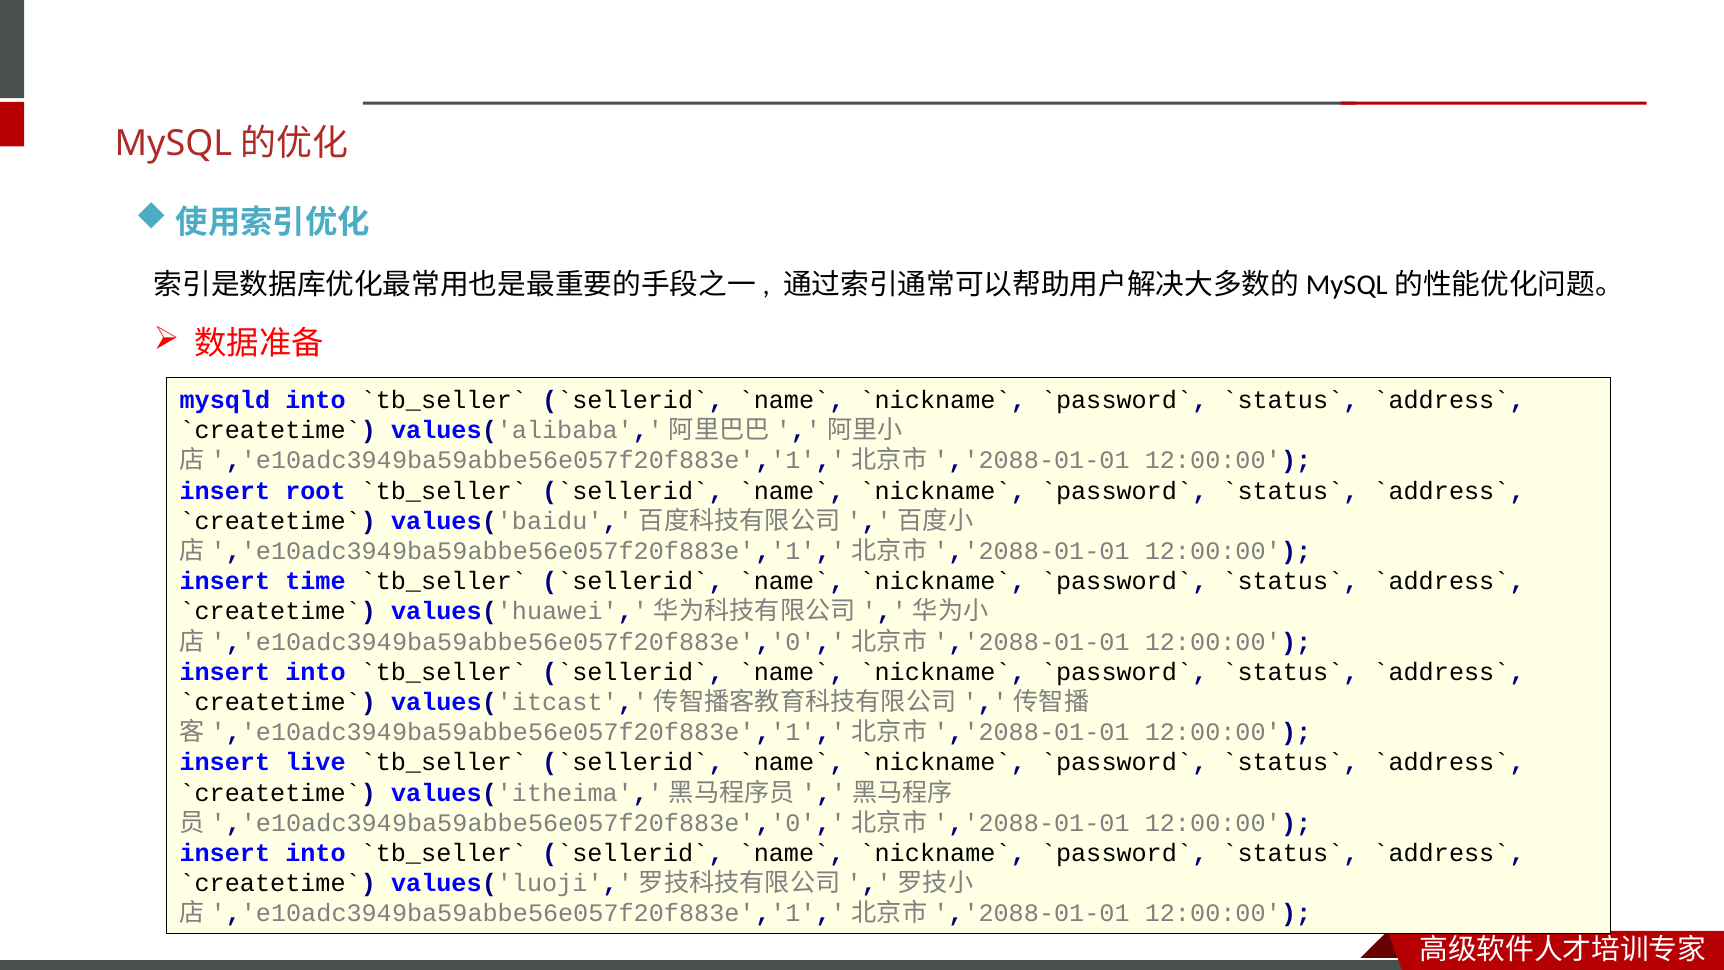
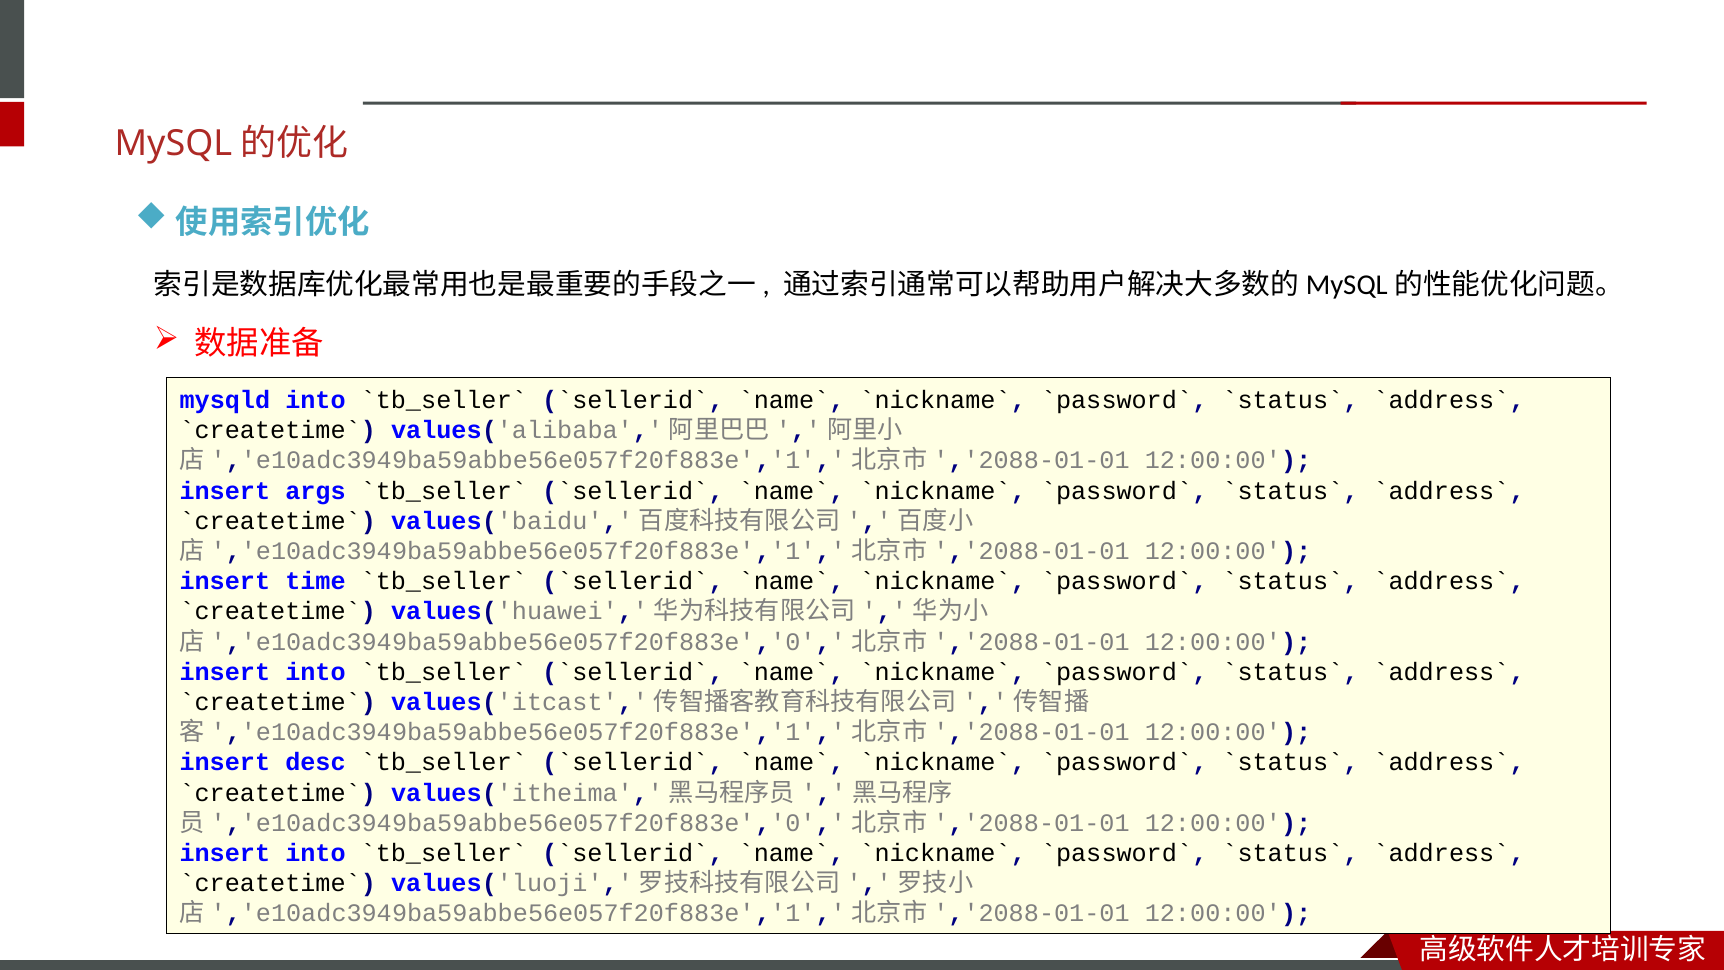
root: root -> args
live: live -> desc
